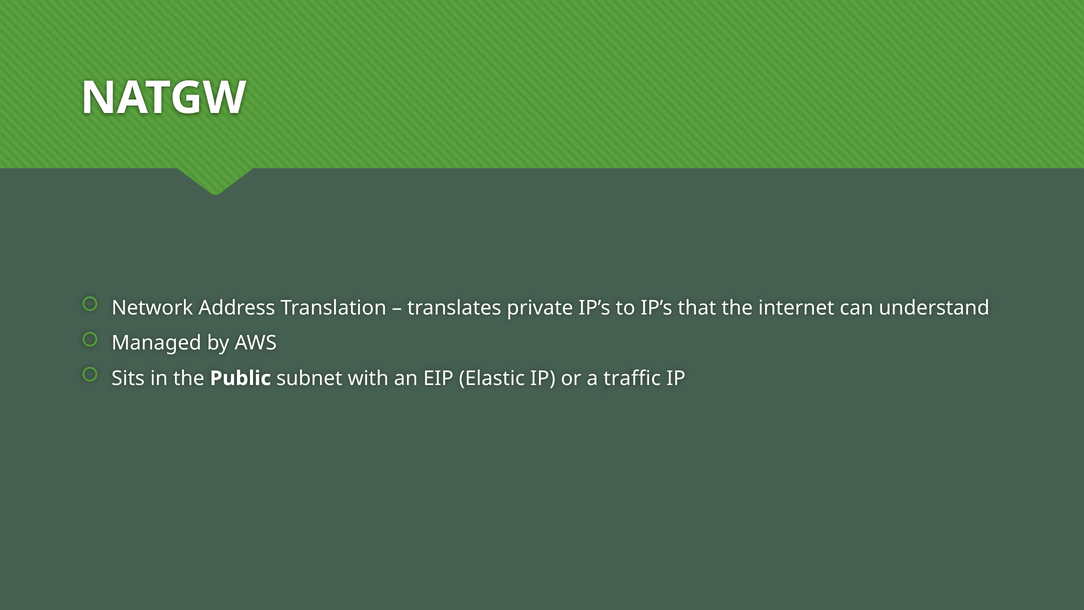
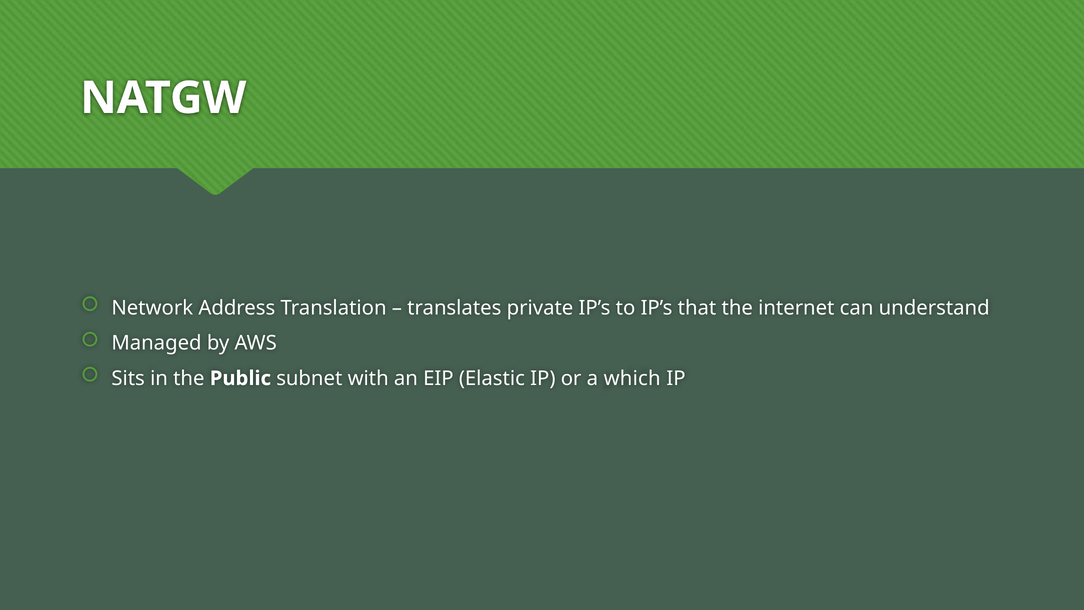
traffic: traffic -> which
